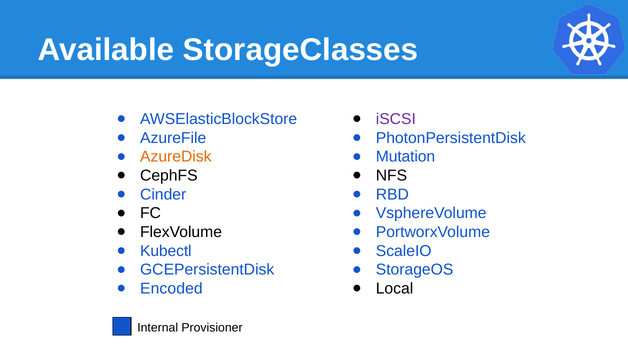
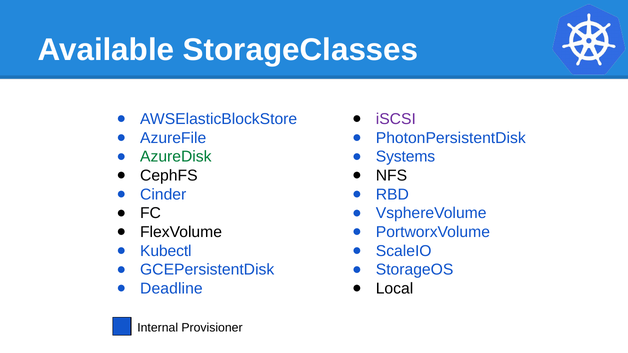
AzureDisk colour: orange -> green
Mutation: Mutation -> Systems
Encoded: Encoded -> Deadline
